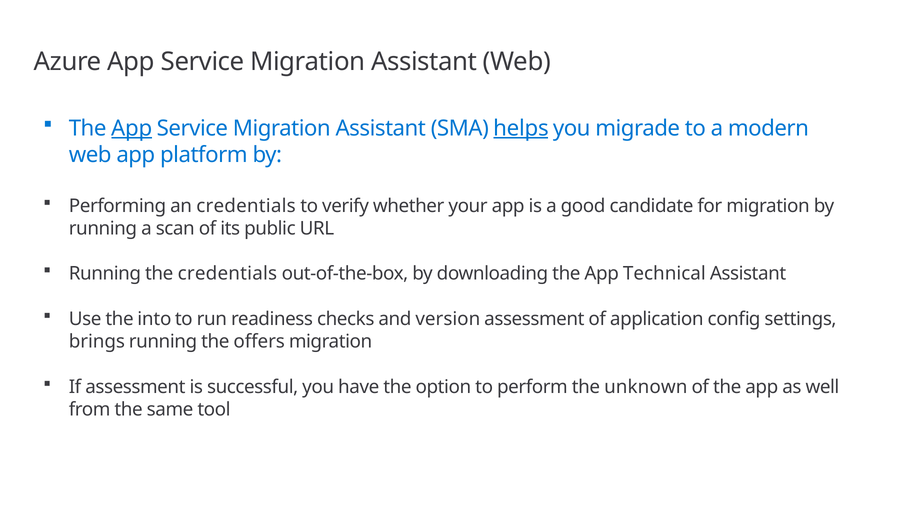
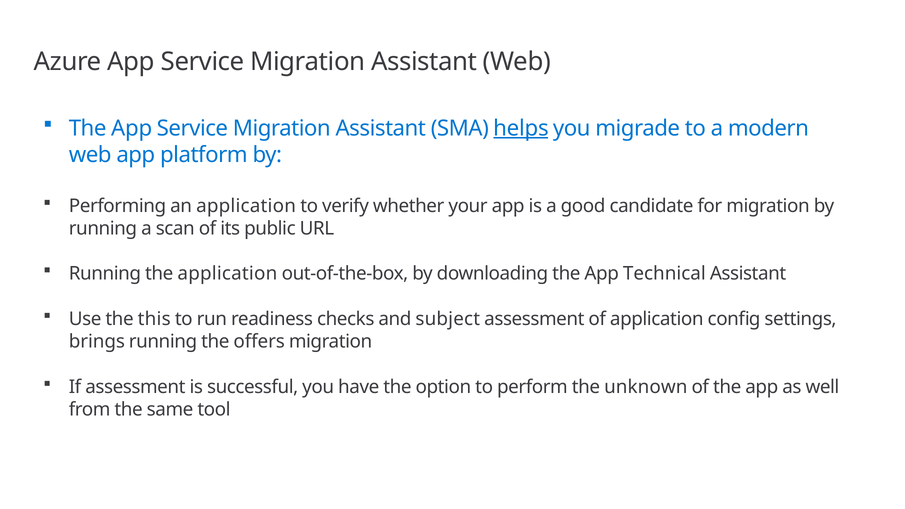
App at (132, 128) underline: present -> none
an credentials: credentials -> application
the credentials: credentials -> application
into: into -> this
version: version -> subject
